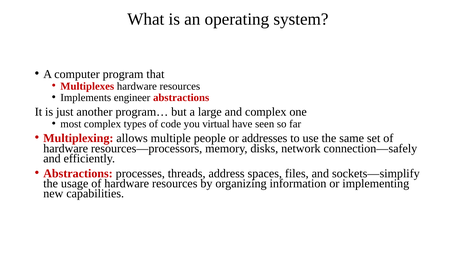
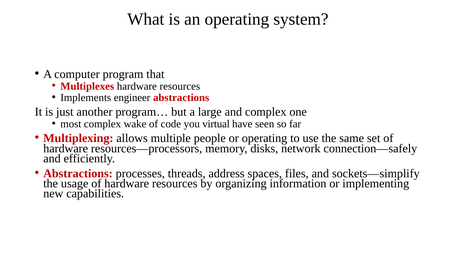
types: types -> wake
or addresses: addresses -> operating
